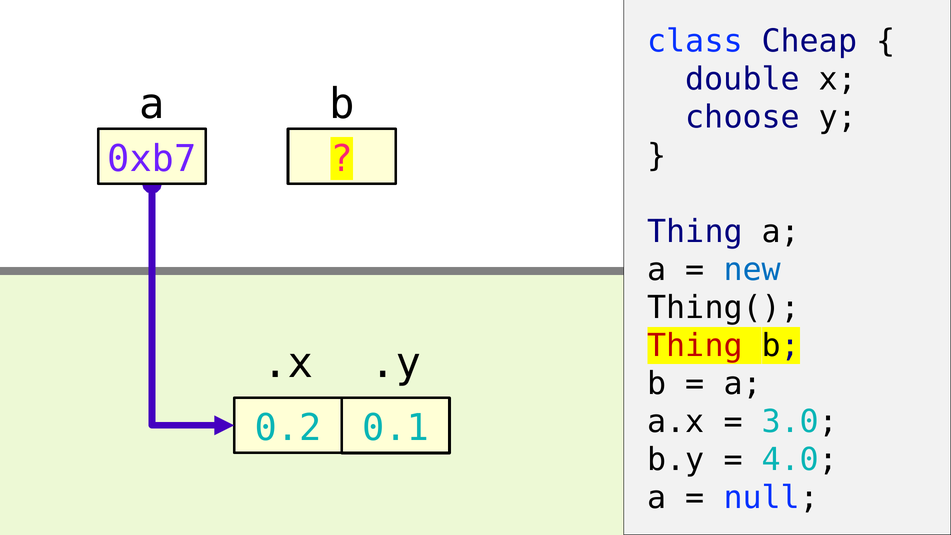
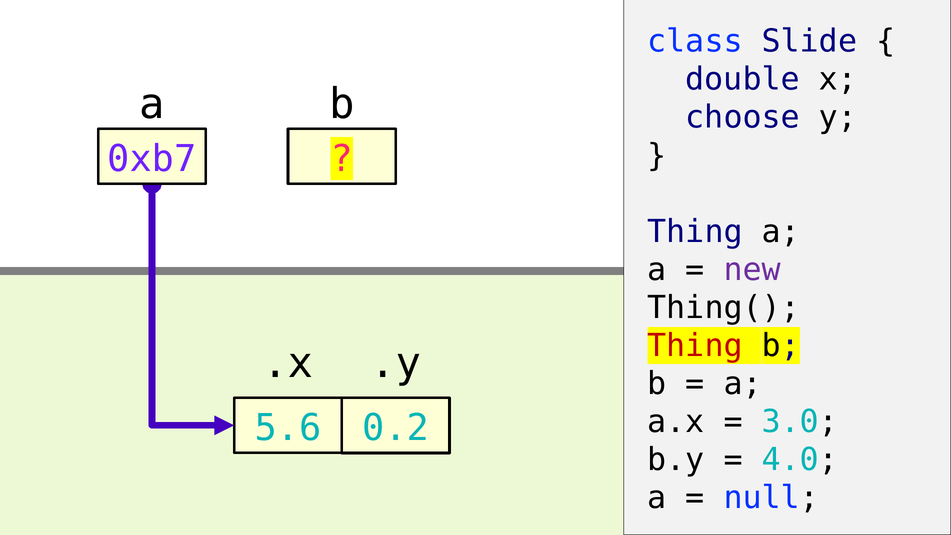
Cheap: Cheap -> Slide
new colour: blue -> purple
0.2: 0.2 -> 5.6
0.1: 0.1 -> 0.2
